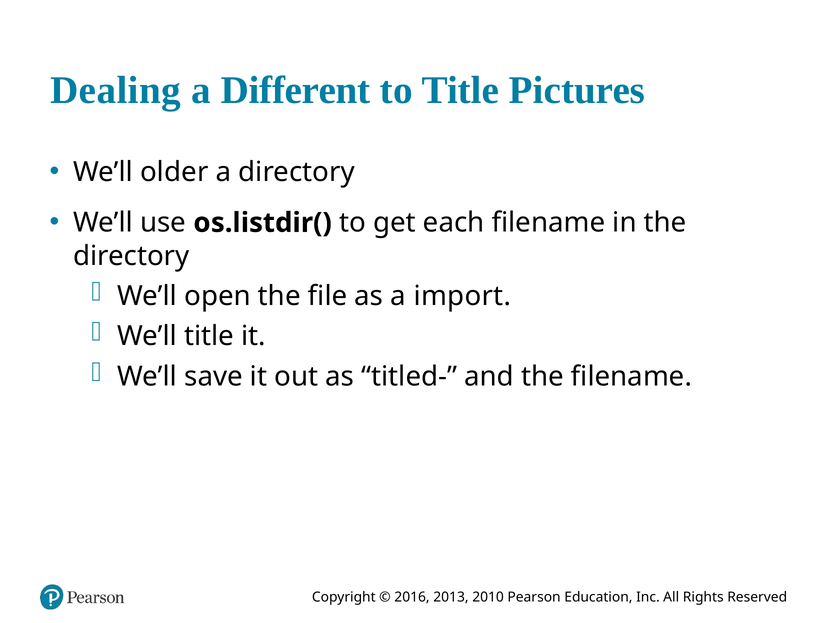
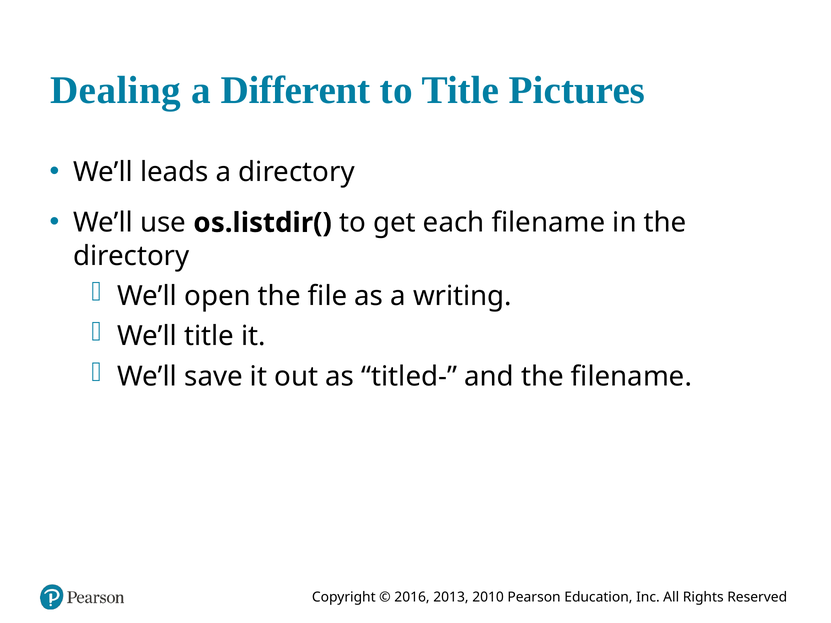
older: older -> leads
import: import -> writing
